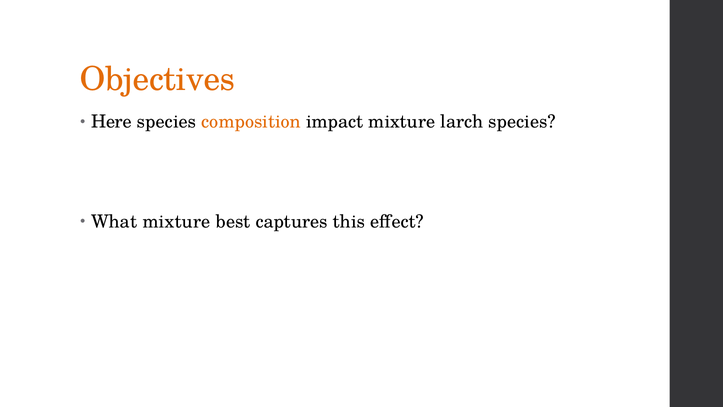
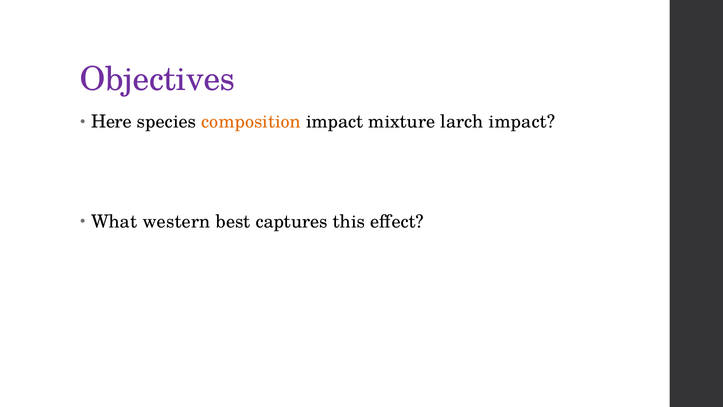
Objectives colour: orange -> purple
larch species: species -> impact
What mixture: mixture -> western
